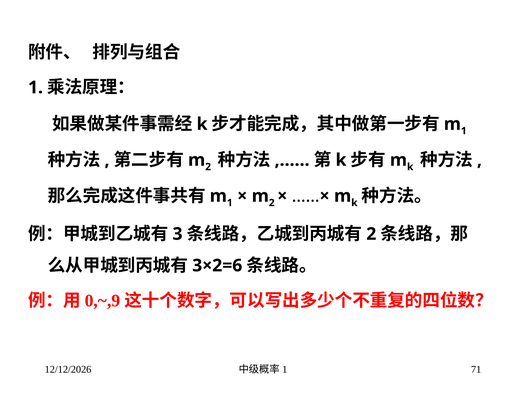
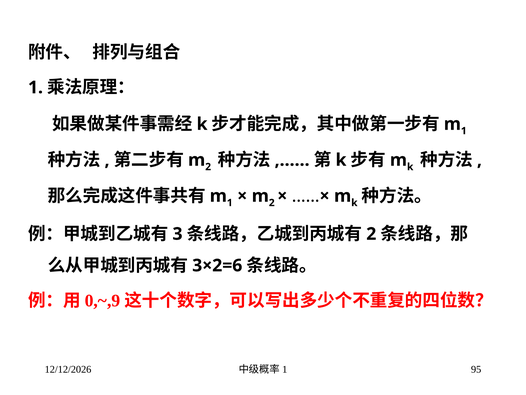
71: 71 -> 95
